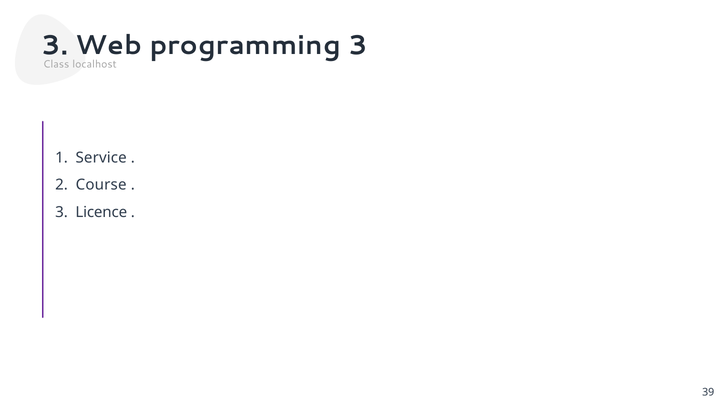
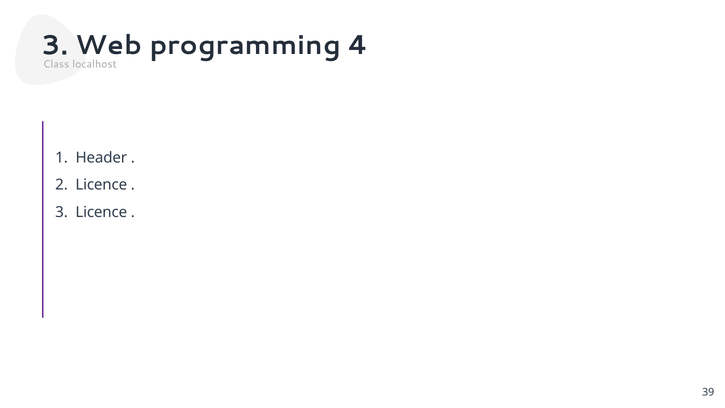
programming 3: 3 -> 4
Service: Service -> Header
Course at (101, 185): Course -> Licence
